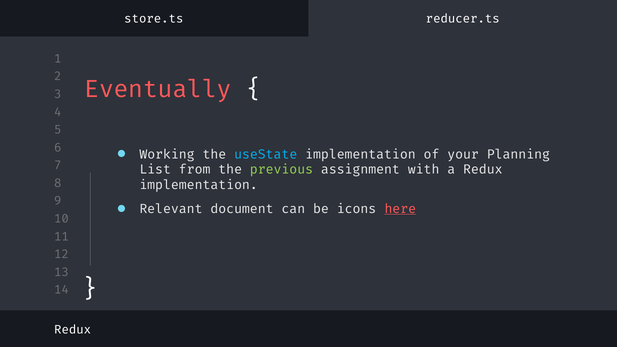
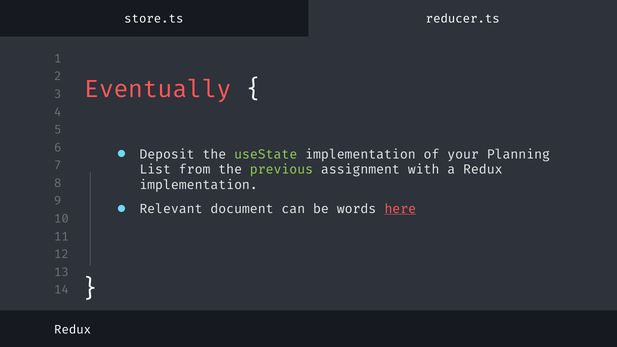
Working: Working -> Deposit
useState colour: light blue -> light green
icons: icons -> words
